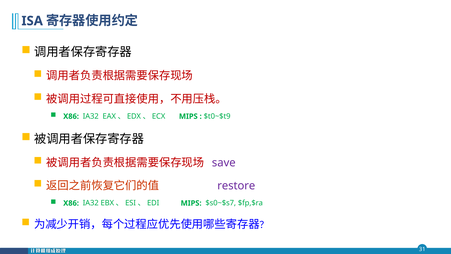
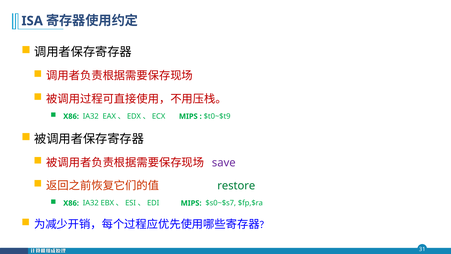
restore colour: purple -> green
